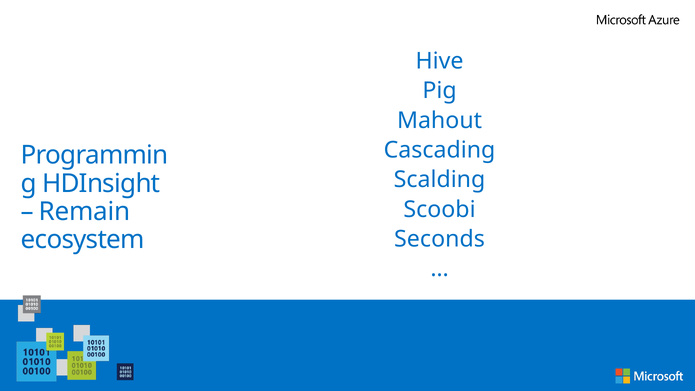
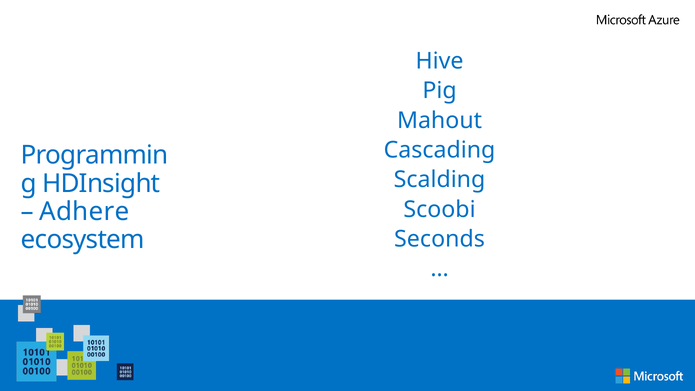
Remain: Remain -> Adhere
